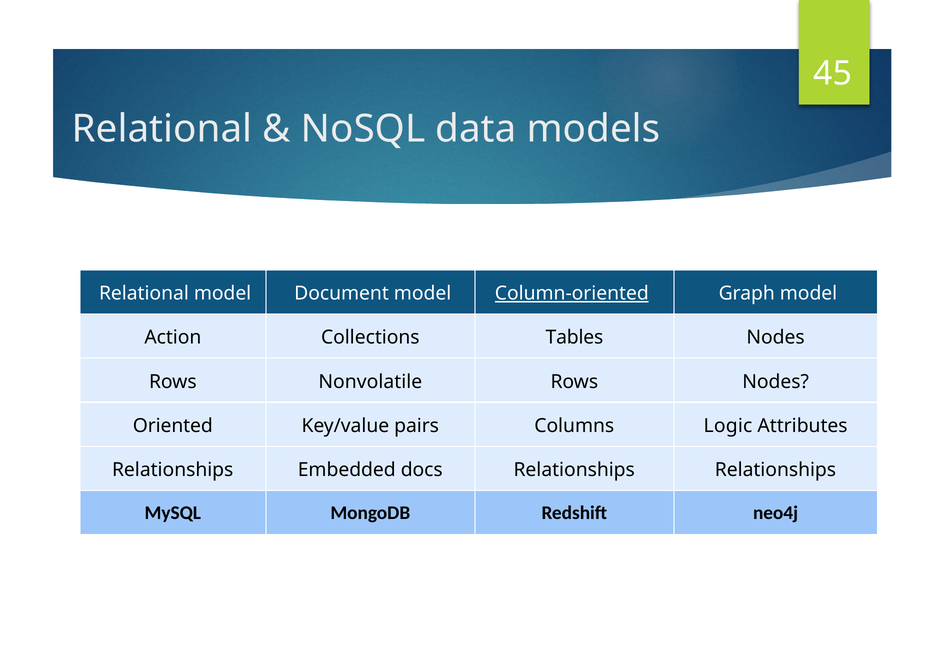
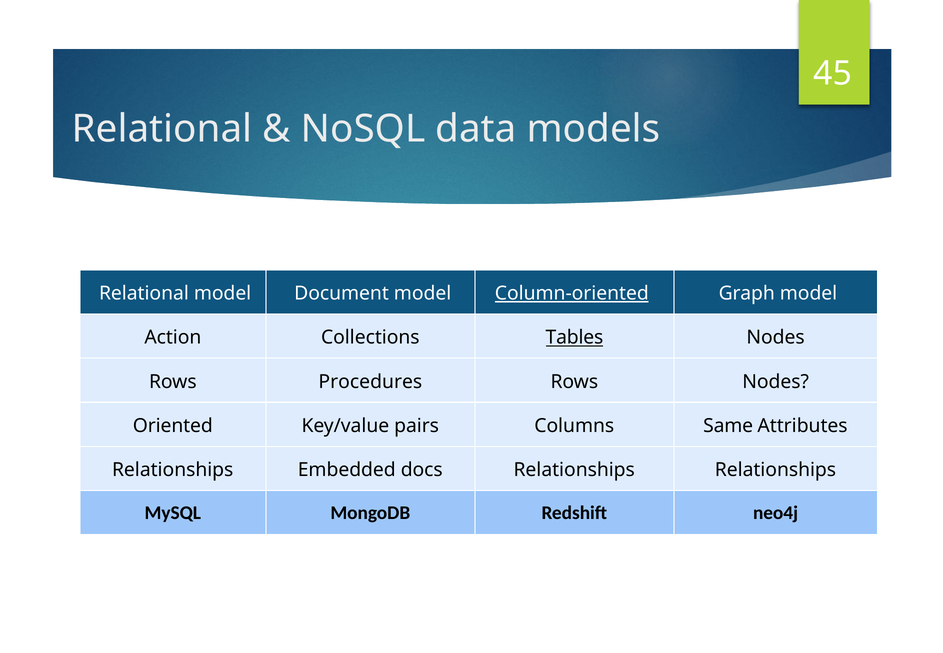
Tables underline: none -> present
Nonvolatile: Nonvolatile -> Procedures
Logic: Logic -> Same
